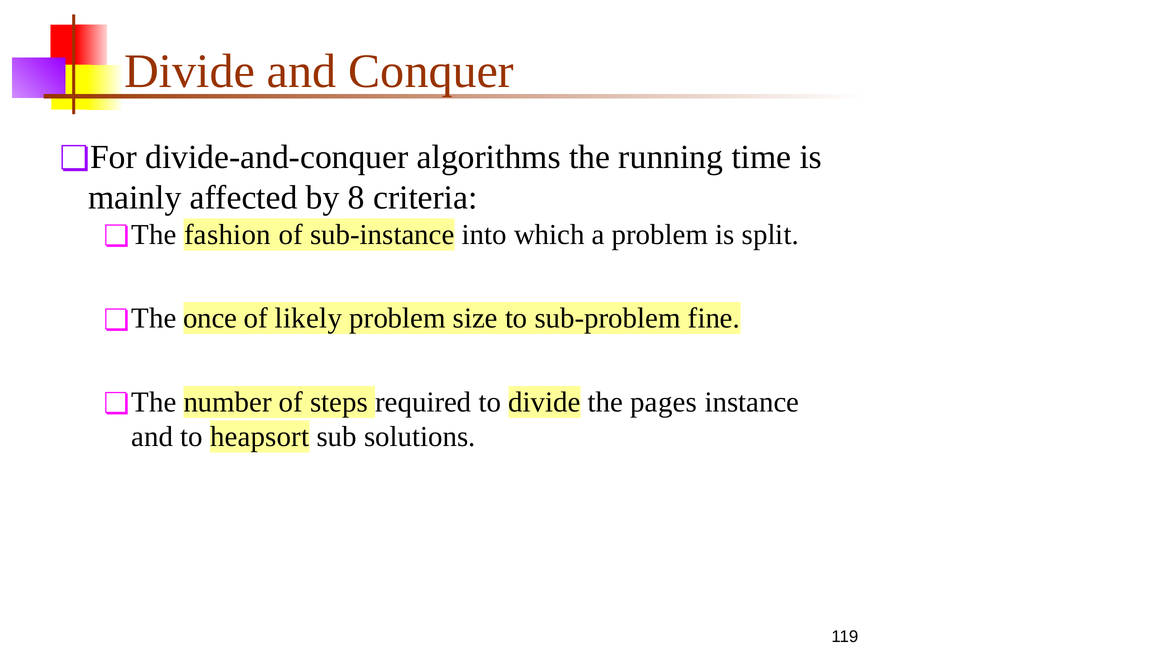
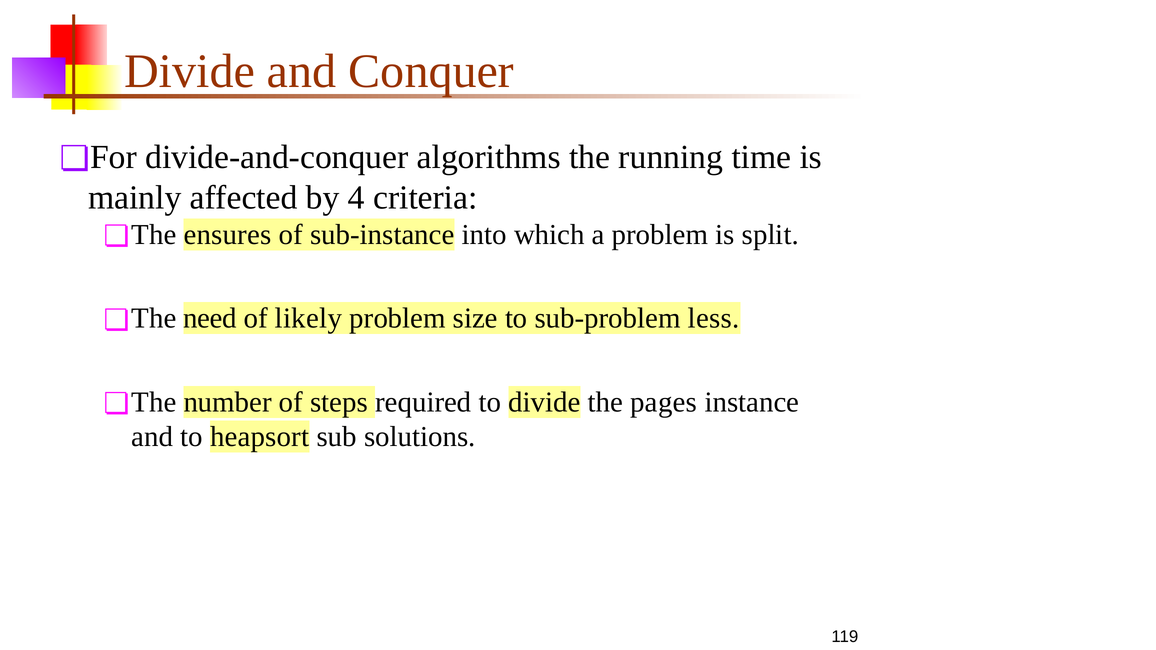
8: 8 -> 4
fashion: fashion -> ensures
once: once -> need
fine: fine -> less
